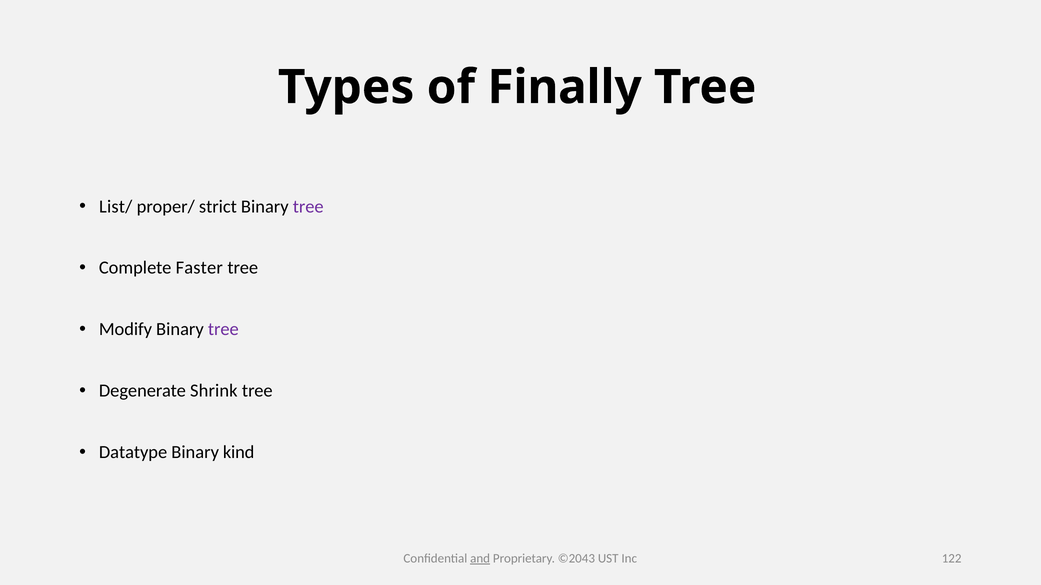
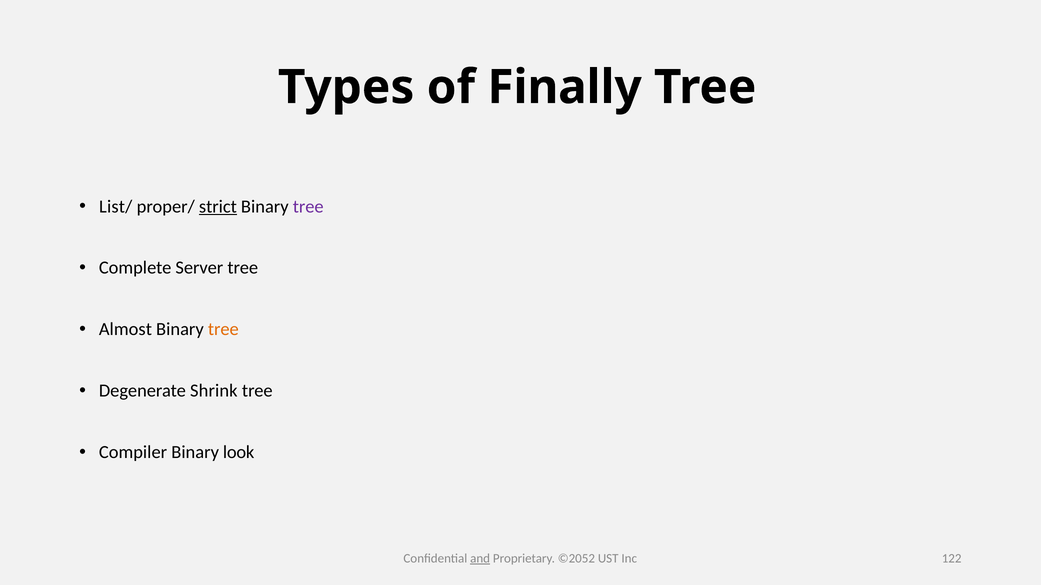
strict underline: none -> present
Faster: Faster -> Server
Modify: Modify -> Almost
tree at (223, 330) colour: purple -> orange
Datatype: Datatype -> Compiler
kind: kind -> look
©2043: ©2043 -> ©2052
